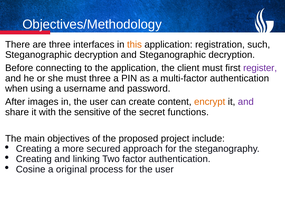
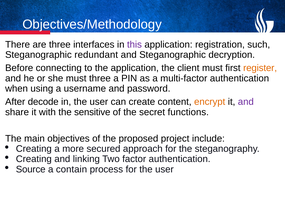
this colour: orange -> purple
decryption at (96, 55): decryption -> redundant
register colour: purple -> orange
images: images -> decode
Cosine: Cosine -> Source
original: original -> contain
